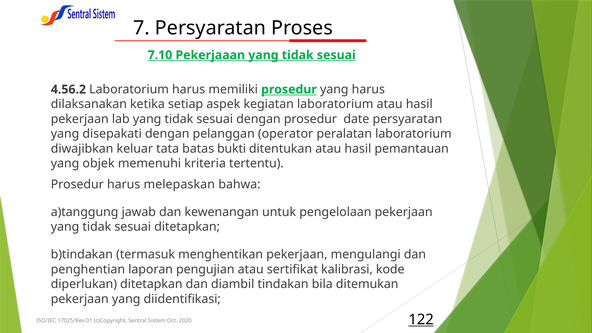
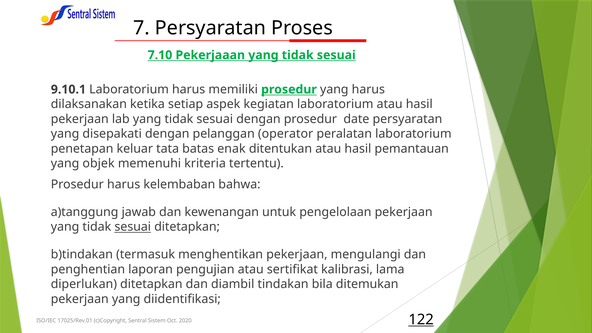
4.56.2: 4.56.2 -> 9.10.1
diwajibkan: diwajibkan -> penetapan
bukti: bukti -> enak
melepaskan: melepaskan -> kelembaban
sesuai at (133, 227) underline: none -> present
kode: kode -> lama
